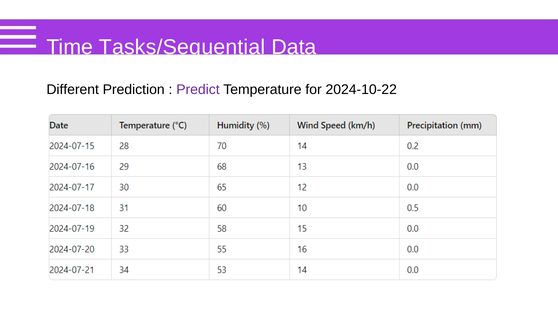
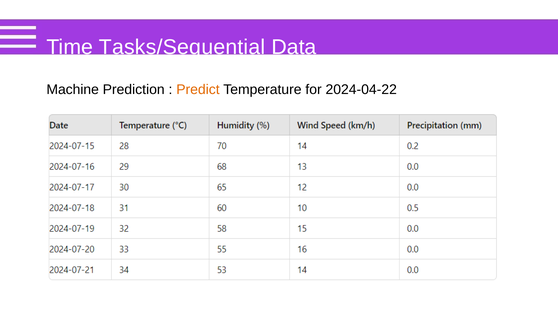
Different: Different -> Machine
Predict colour: purple -> orange
2024-10-22: 2024-10-22 -> 2024-04-22
